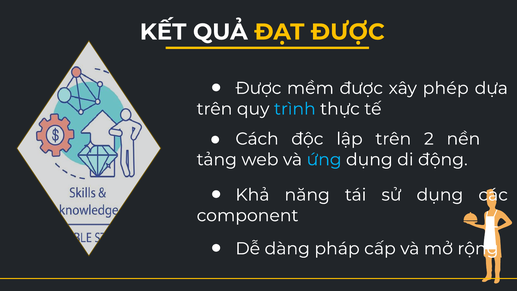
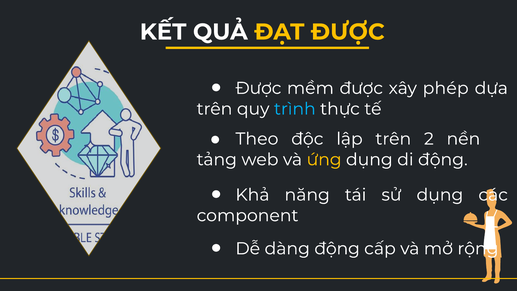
Cách: Cách -> Theo
ứng colour: light blue -> yellow
pháp at (337, 248): pháp -> động
